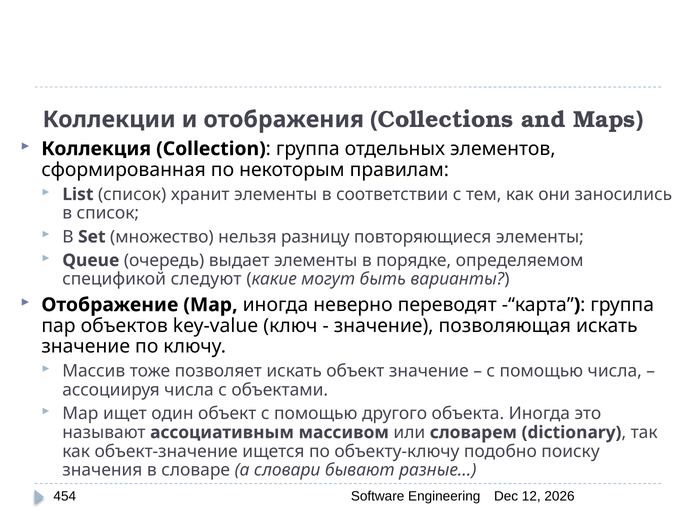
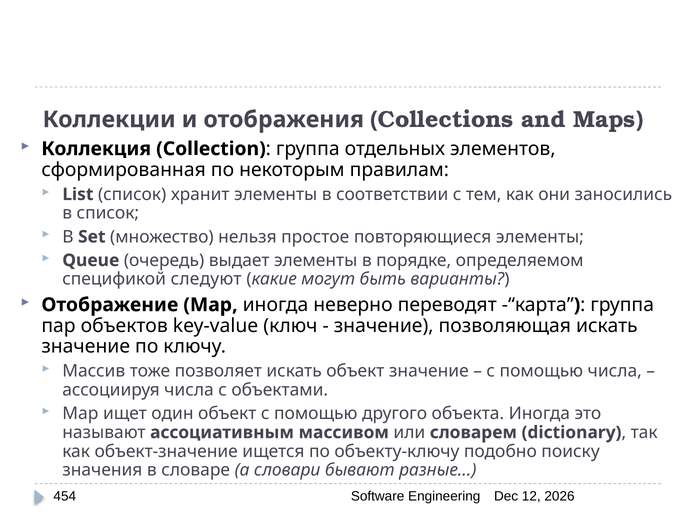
разницу: разницу -> простое
